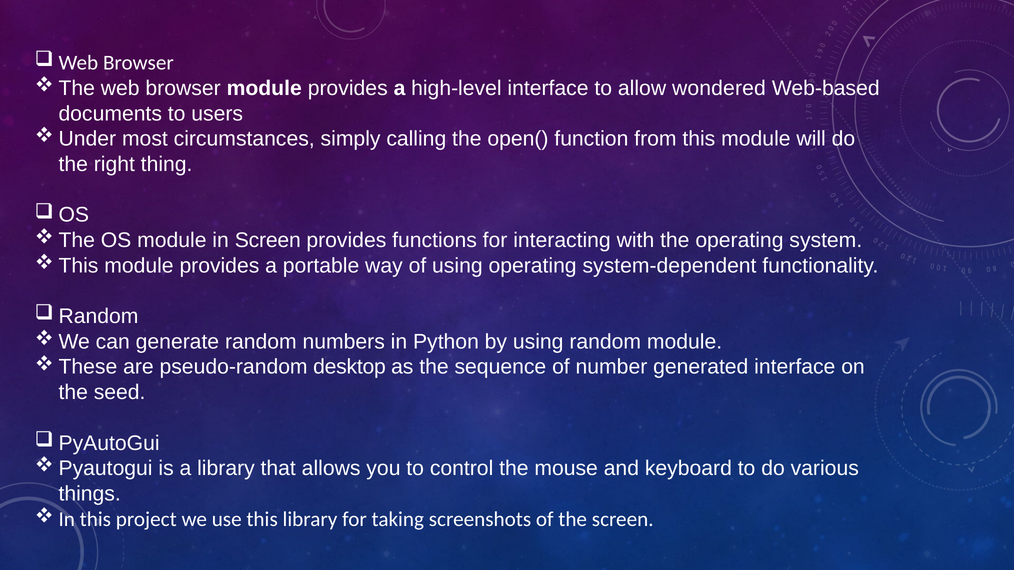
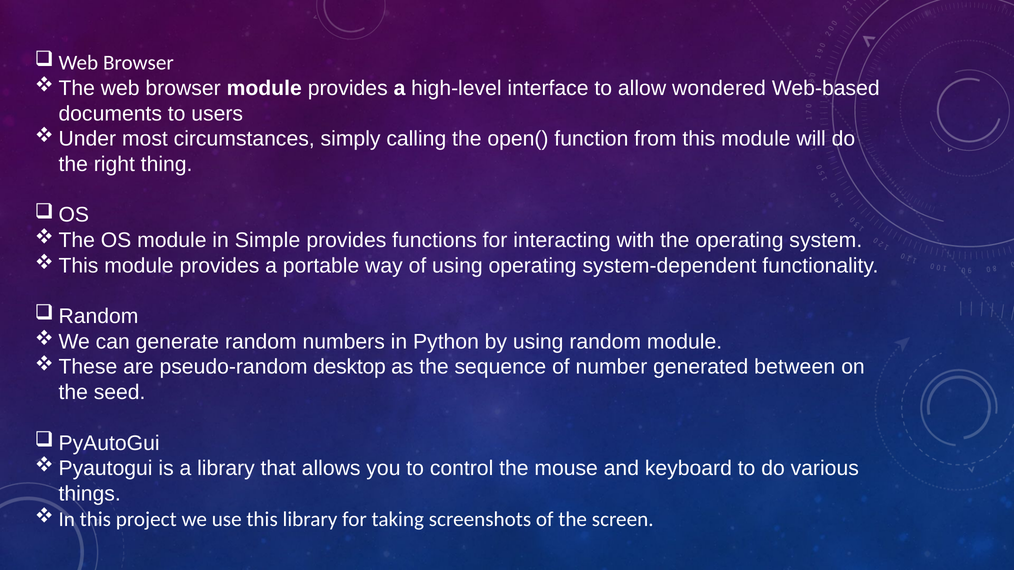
in Screen: Screen -> Simple
generated interface: interface -> between
